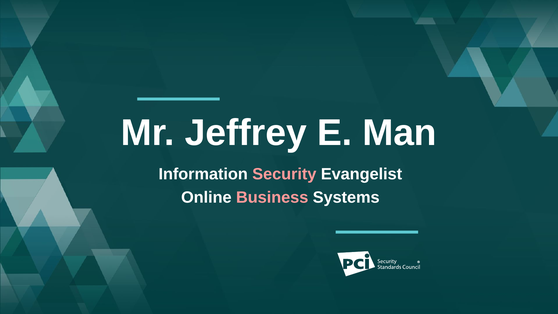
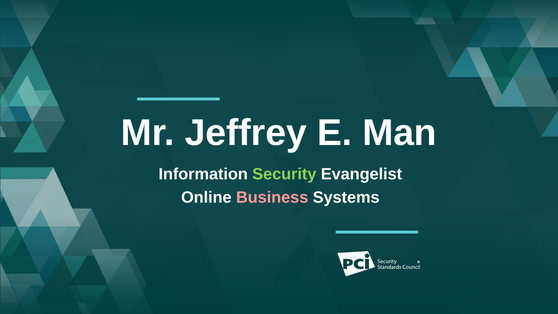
Security colour: pink -> light green
